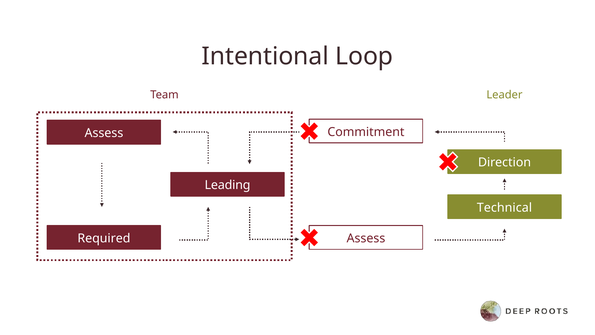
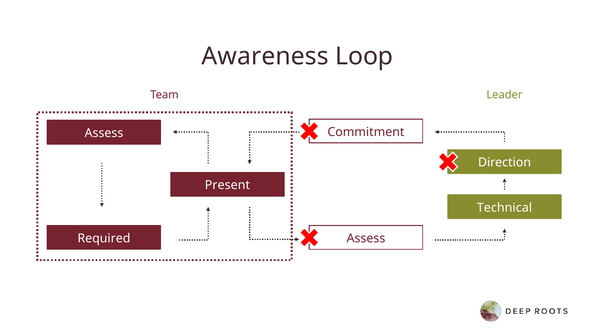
Intentional: Intentional -> Awareness
Leading: Leading -> Present
